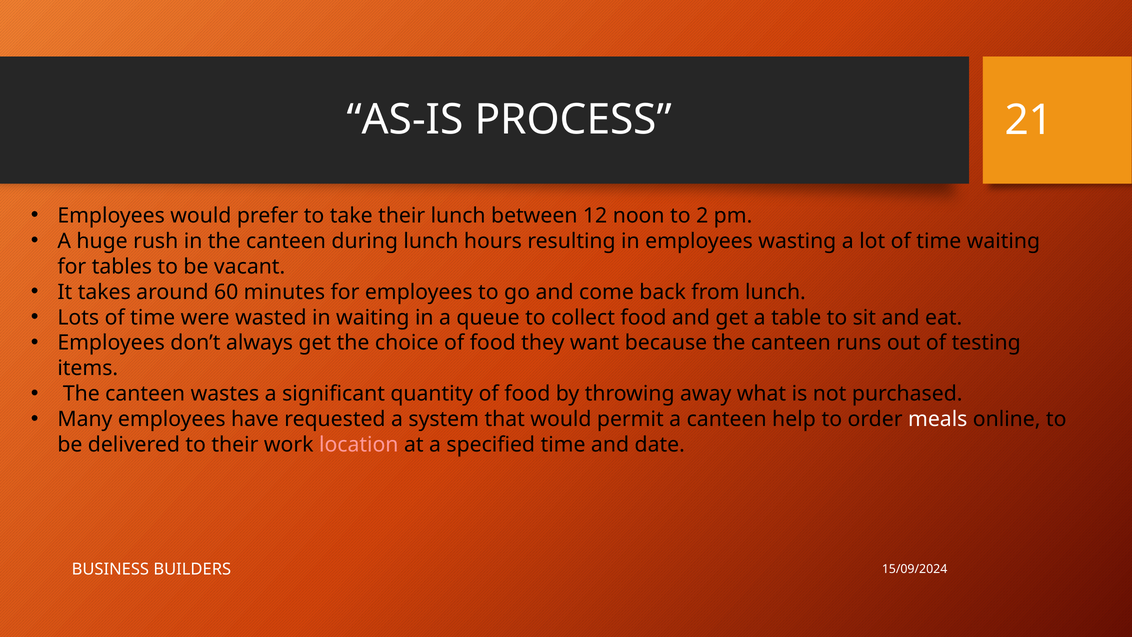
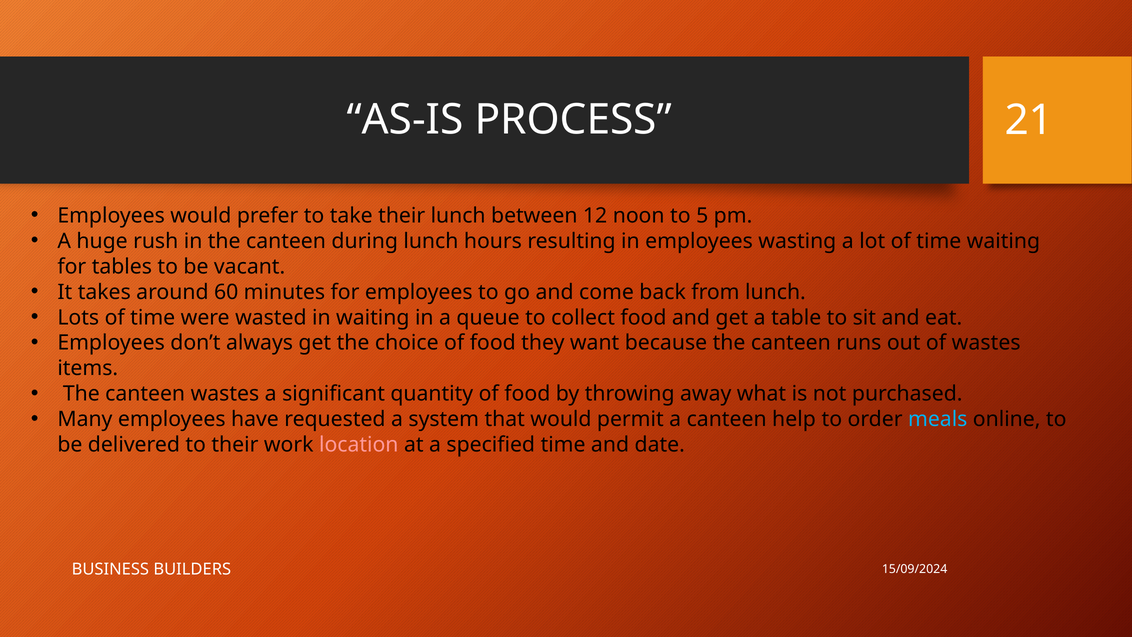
2: 2 -> 5
of testing: testing -> wastes
meals colour: white -> light blue
